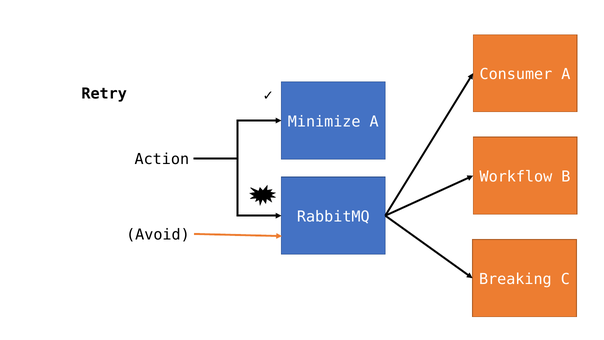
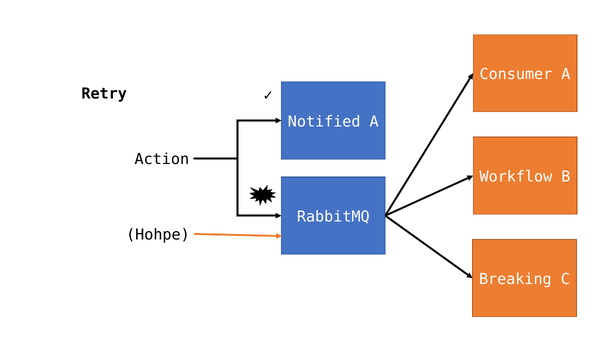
Minimize: Minimize -> Notified
Avoid: Avoid -> Hohpe
